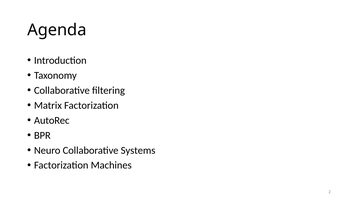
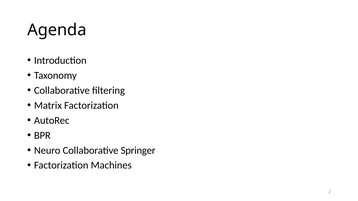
Systems: Systems -> Springer
